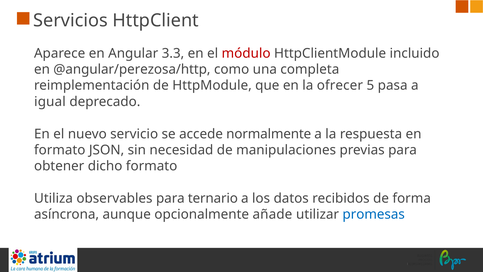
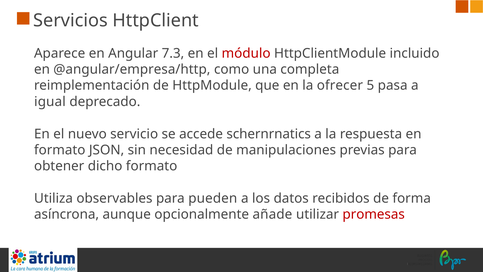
3.3: 3.3 -> 7.3
@angular/perezosa/http: @angular/perezosa/http -> @angular/empresa/http
normalmente: normalmente -> schernrnatics
ternario: ternario -> pueden
promesas colour: blue -> red
